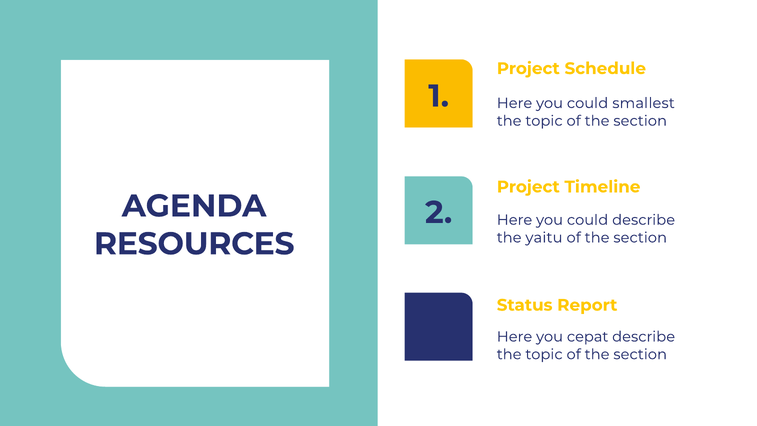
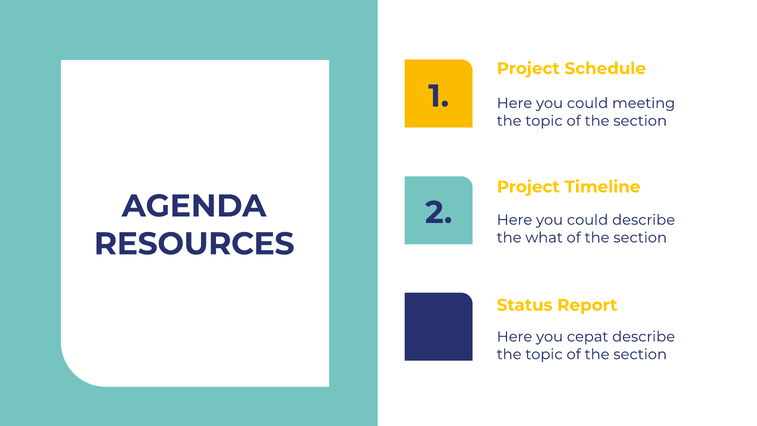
smallest: smallest -> meeting
yaitu: yaitu -> what
